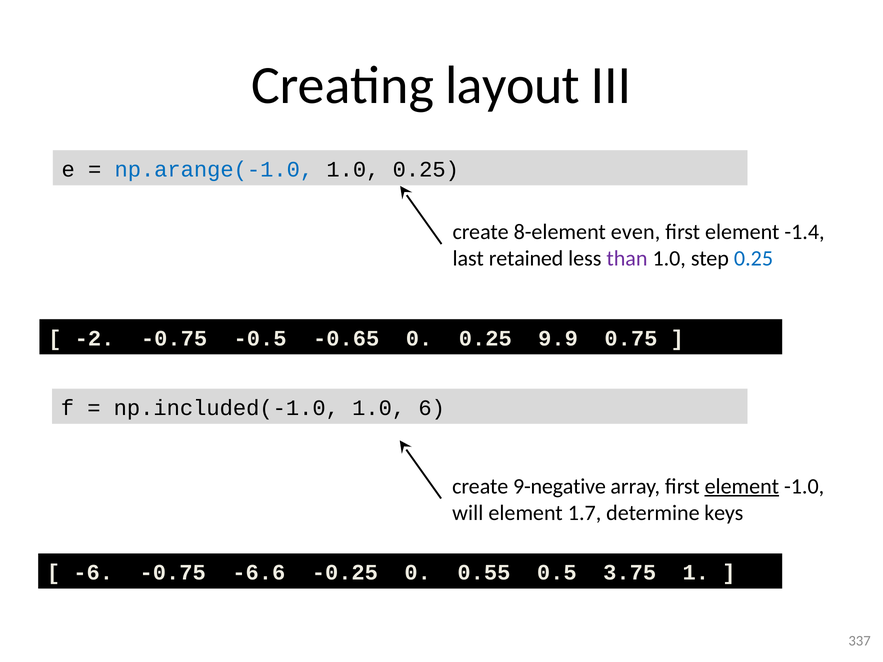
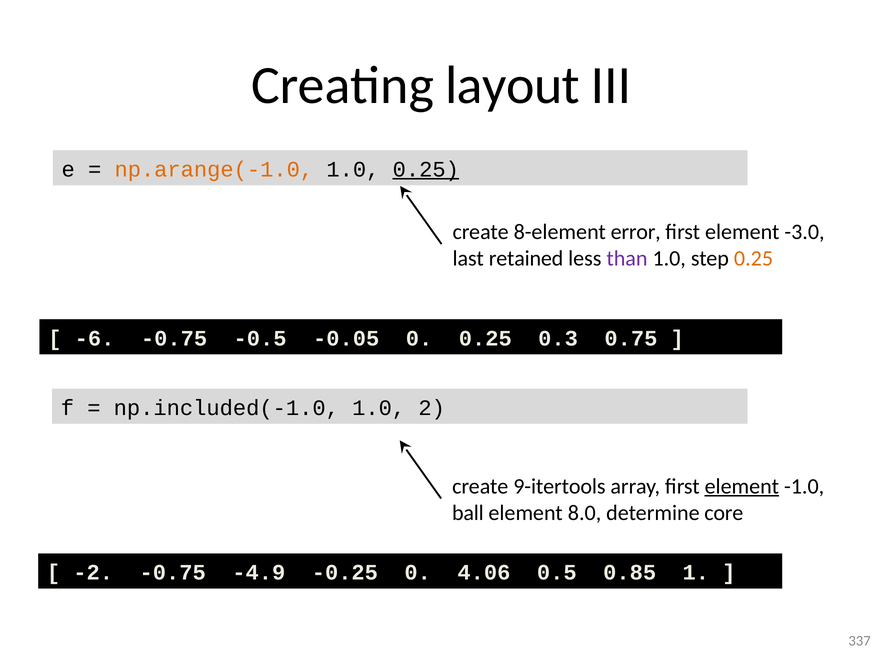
np.arange(-1.0 colour: blue -> orange
0.25 at (426, 169) underline: none -> present
even: even -> error
-1.4: -1.4 -> -3.0
0.25 at (754, 259) colour: blue -> orange
-2: -2 -> -6
-0.65: -0.65 -> -0.05
9.9: 9.9 -> 0.3
6: 6 -> 2
9-negative: 9-negative -> 9-itertools
will: will -> ball
1.7: 1.7 -> 8.0
keys: keys -> core
-6: -6 -> -2
-6.6: -6.6 -> -4.9
0.55: 0.55 -> 4.06
3.75: 3.75 -> 0.85
